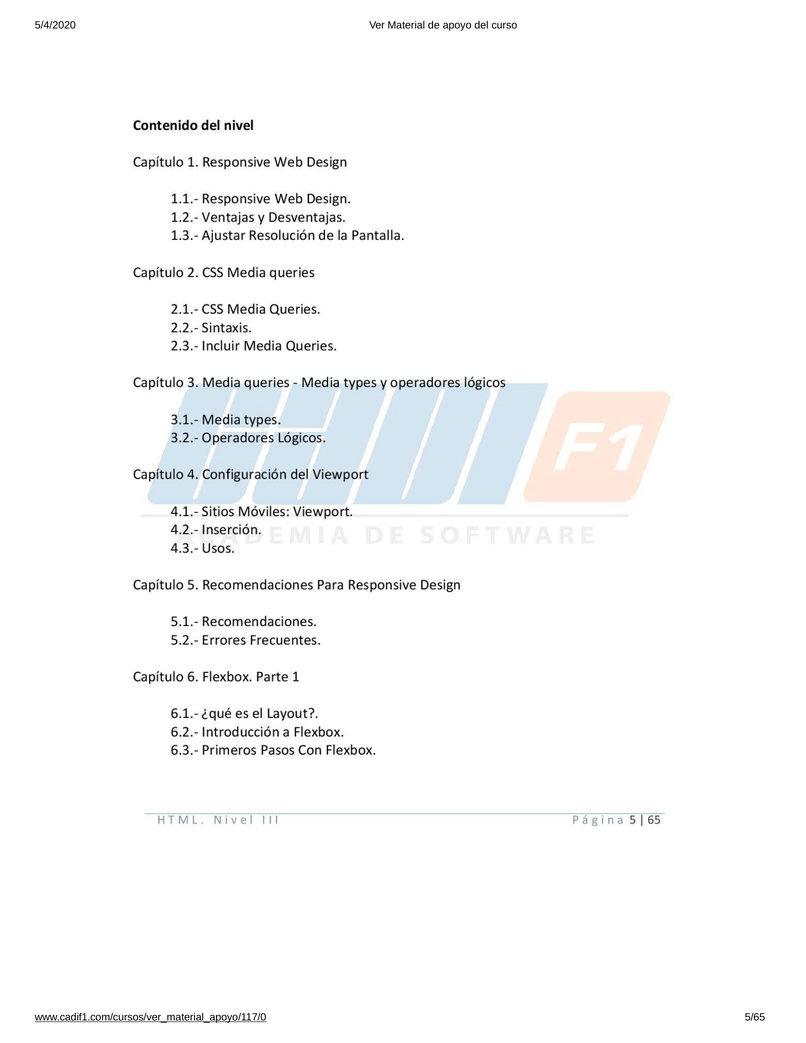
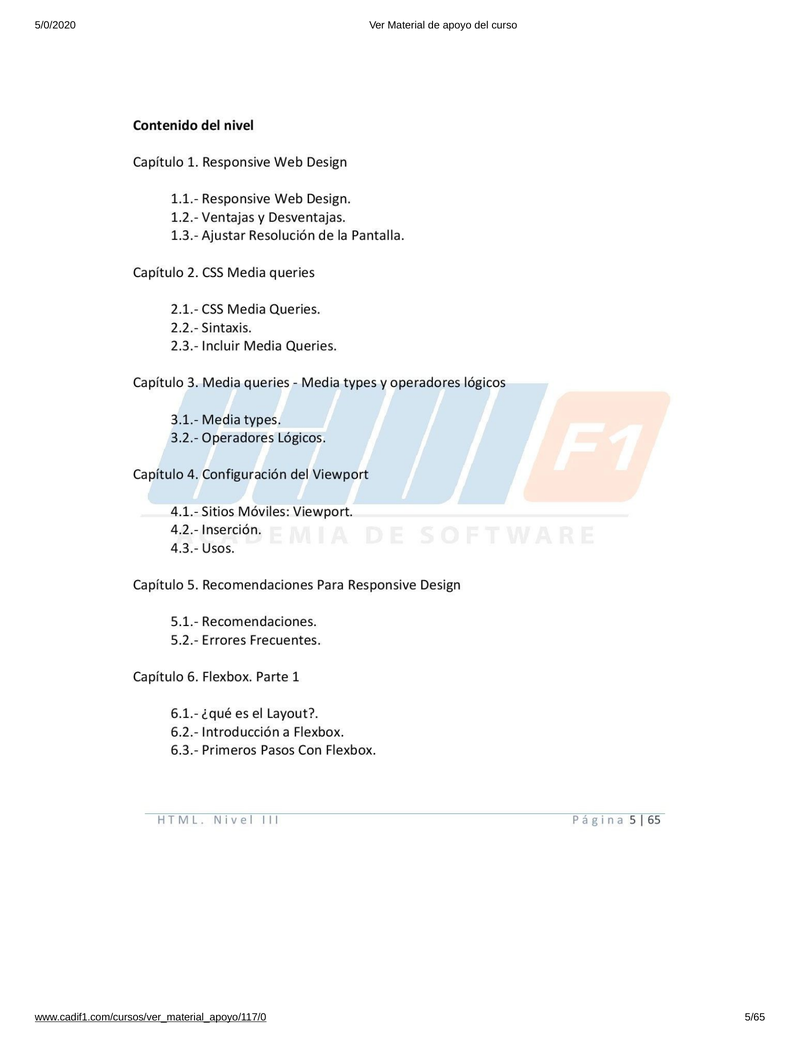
5/4/2020: 5/4/2020 -> 5/0/2020
